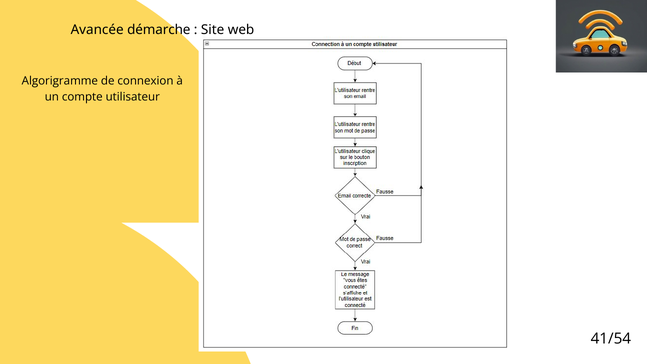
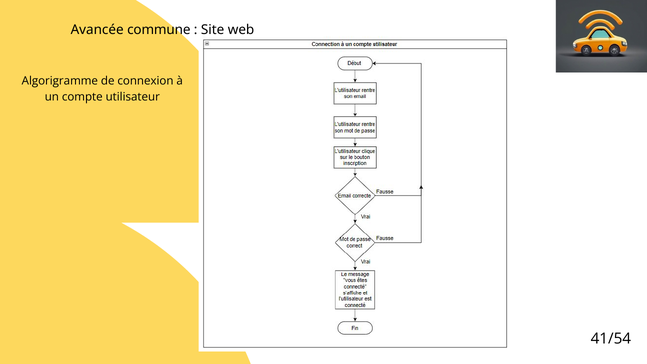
démarche: démarche -> commune
